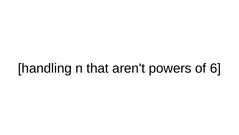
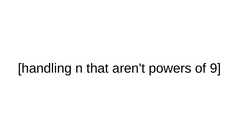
6: 6 -> 9
